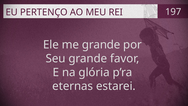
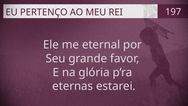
me grande: grande -> eternal
